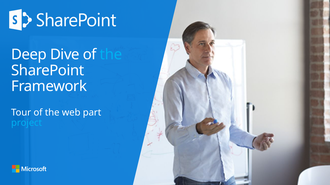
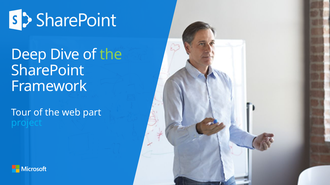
the at (111, 55) colour: light blue -> light green
